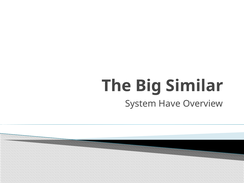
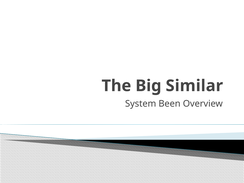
Have: Have -> Been
